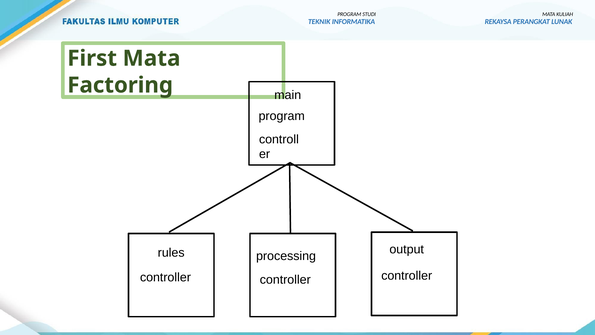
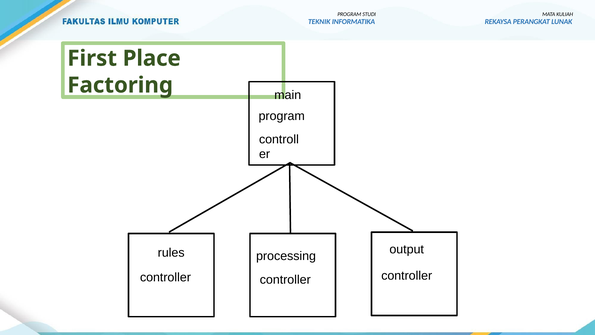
First Mata: Mata -> Place
